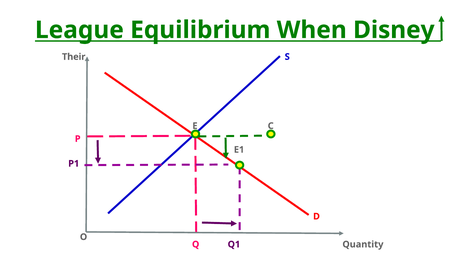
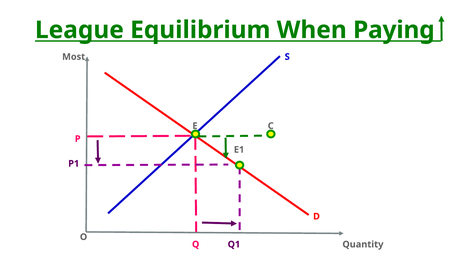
Disney: Disney -> Paying
Their: Their -> Most
